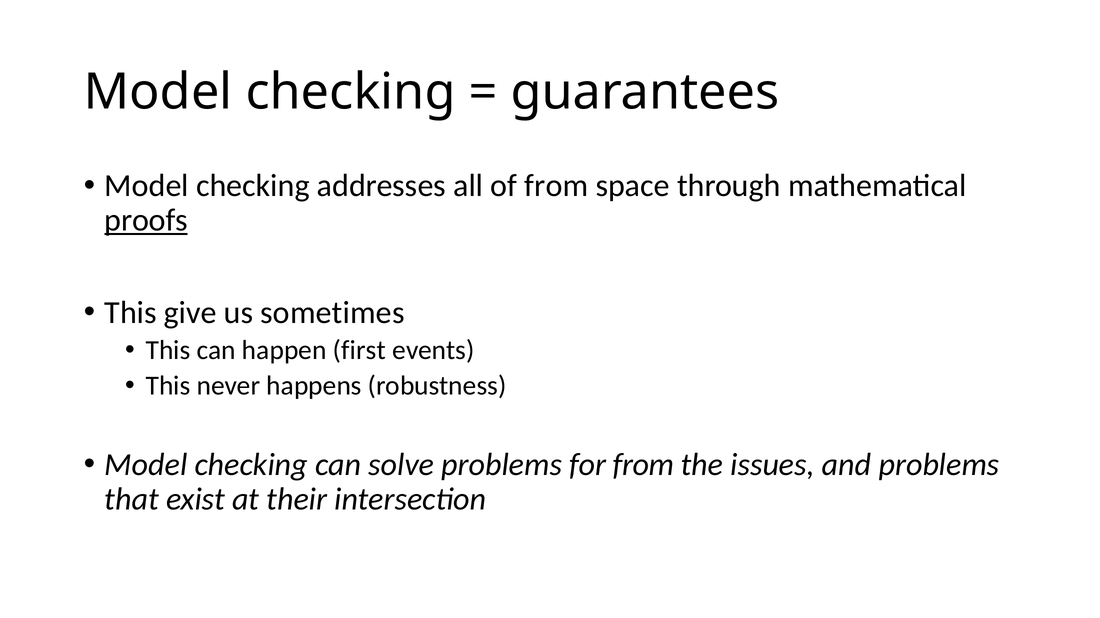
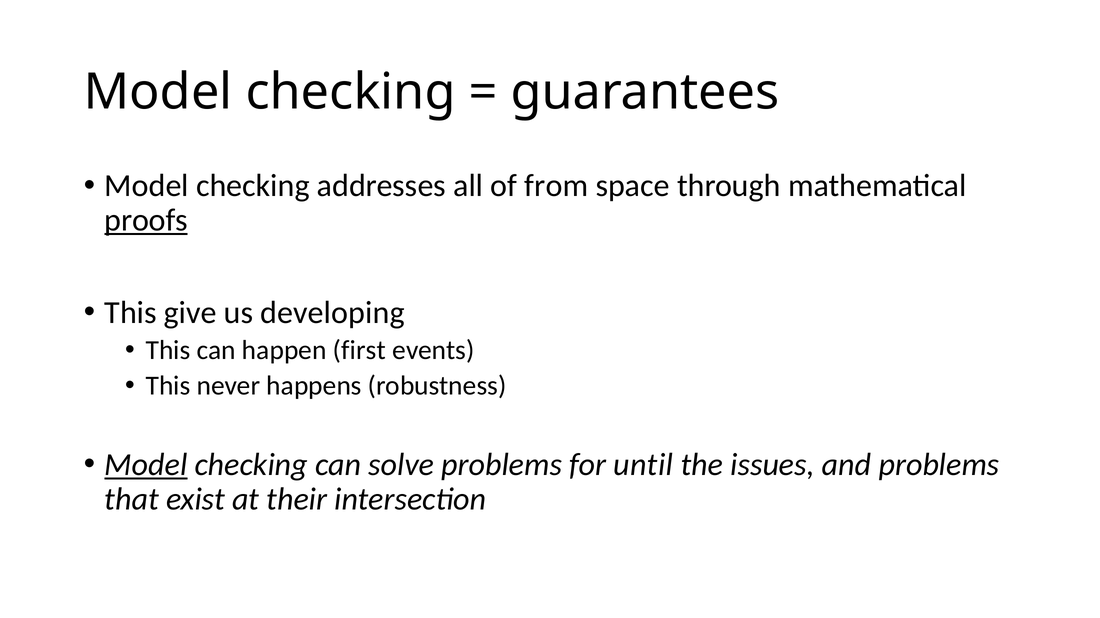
sometimes: sometimes -> developing
Model at (146, 465) underline: none -> present
for from: from -> until
